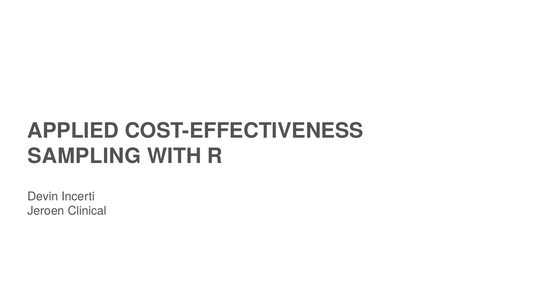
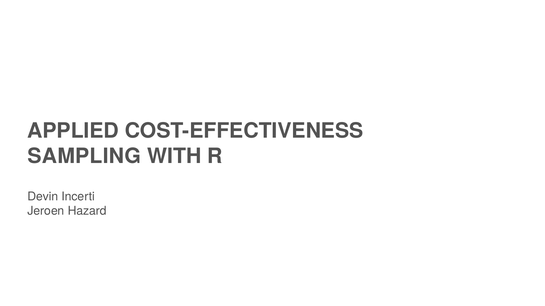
Clinical: Clinical -> Hazard
